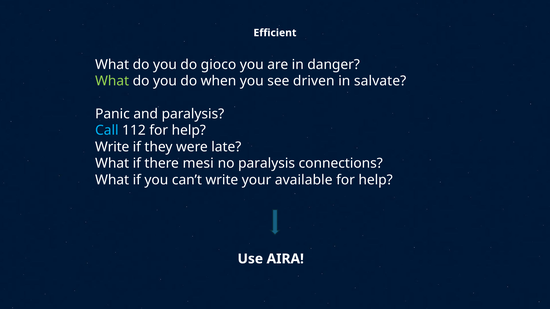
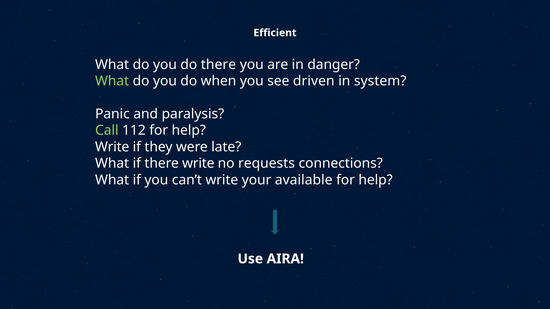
do gioco: gioco -> there
salvate: salvate -> system
Call colour: light blue -> light green
there mesi: mesi -> write
no paralysis: paralysis -> requests
